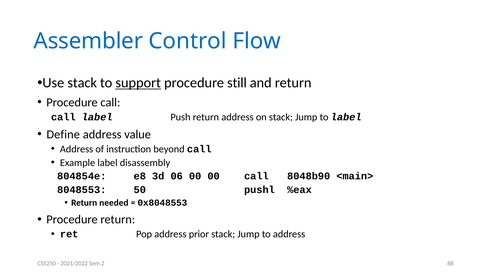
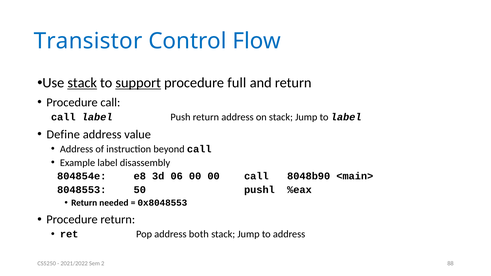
Assembler: Assembler -> Transistor
stack at (82, 83) underline: none -> present
still: still -> full
prior: prior -> both
